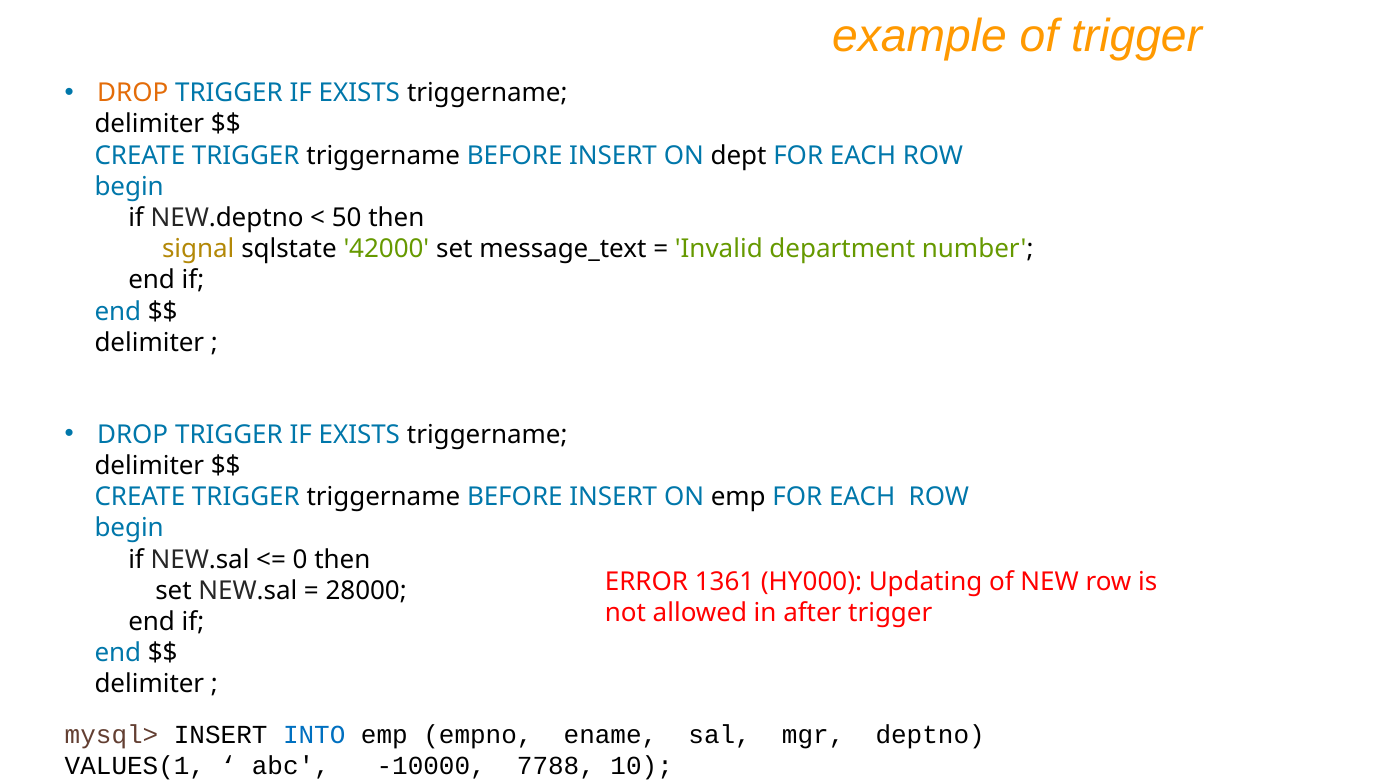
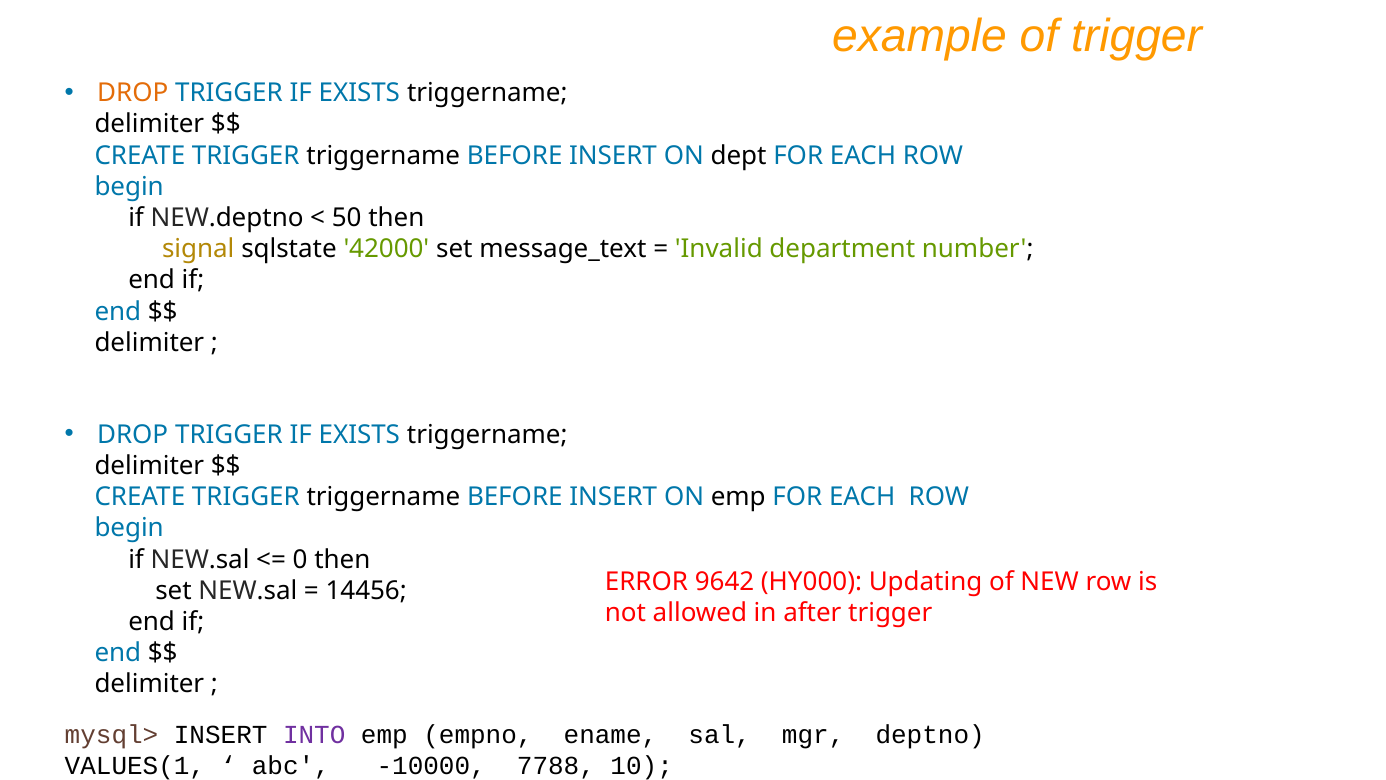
1361: 1361 -> 9642
28000: 28000 -> 14456
INTO colour: blue -> purple
